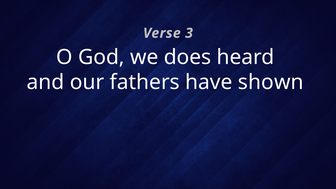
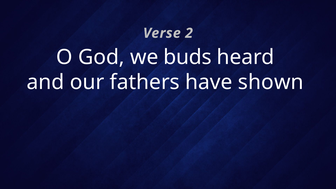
3: 3 -> 2
does: does -> buds
